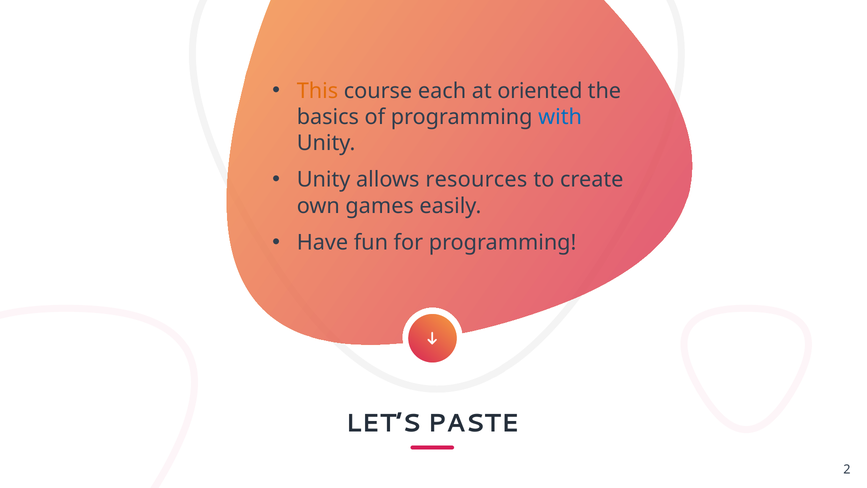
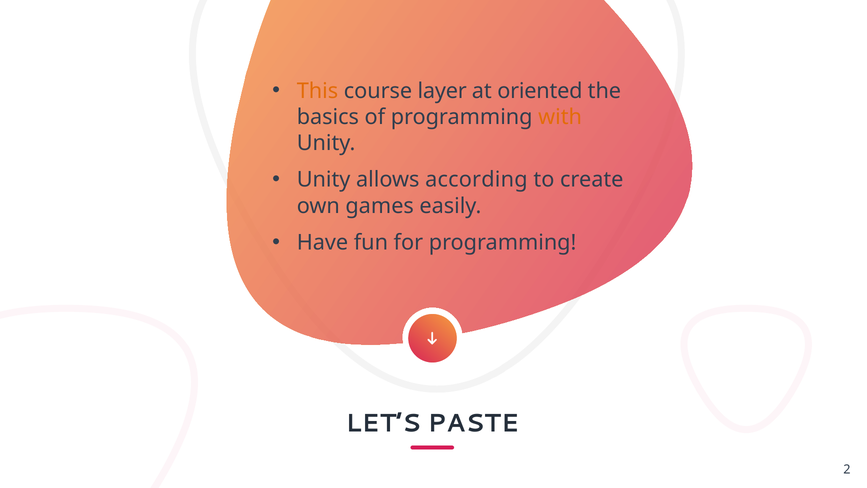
each: each -> layer
with colour: blue -> orange
resources: resources -> according
